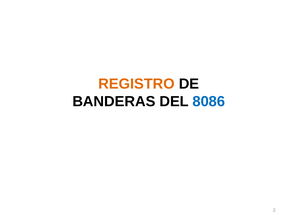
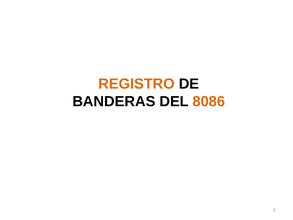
8086 colour: blue -> orange
